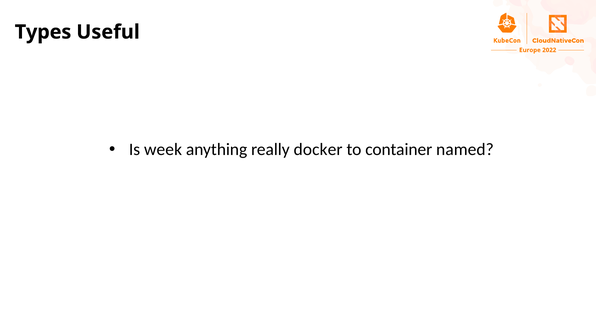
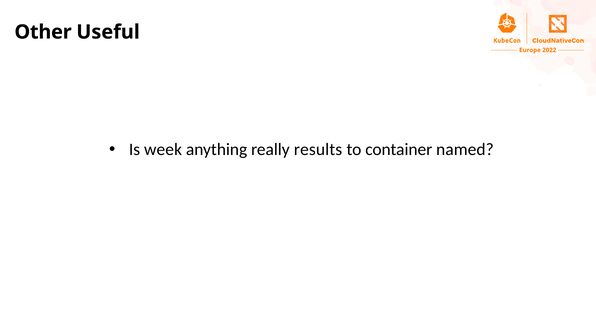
Types: Types -> Other
docker: docker -> results
